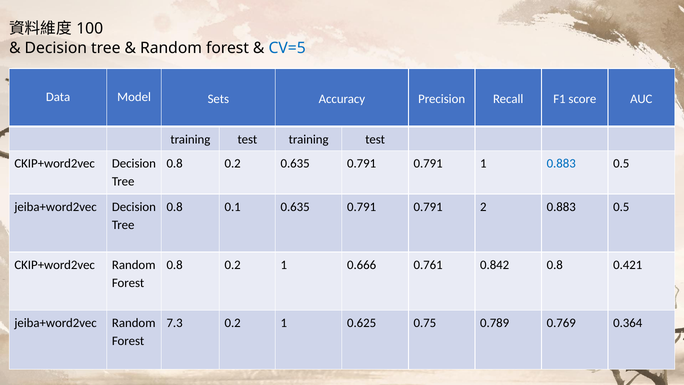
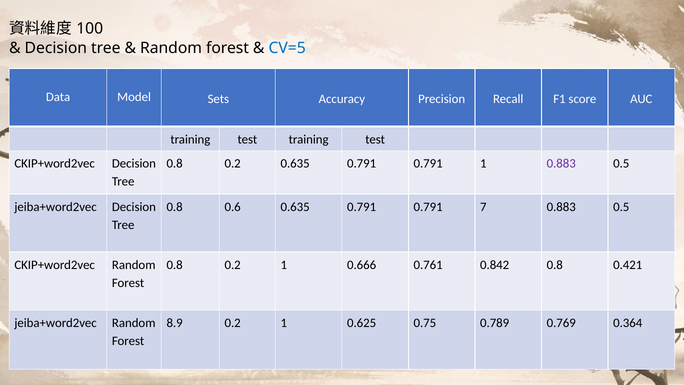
0.883 at (561, 164) colour: blue -> purple
0.1: 0.1 -> 0.6
2: 2 -> 7
7.3: 7.3 -> 8.9
